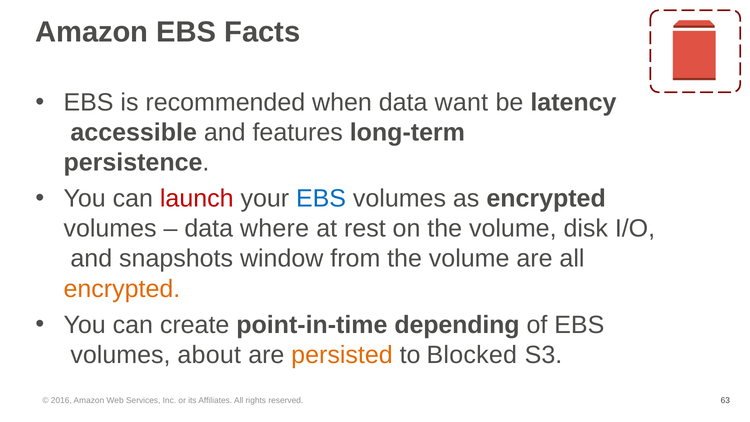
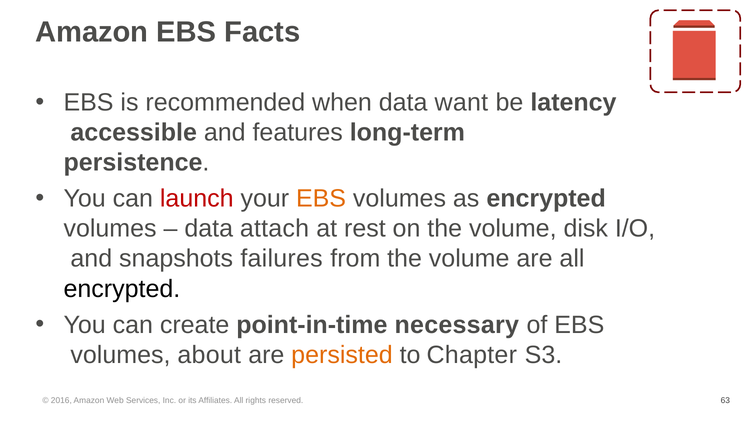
EBS at (321, 199) colour: blue -> orange
where: where -> attach
window: window -> failures
encrypted at (122, 289) colour: orange -> black
depending: depending -> necessary
Blocked: Blocked -> Chapter
